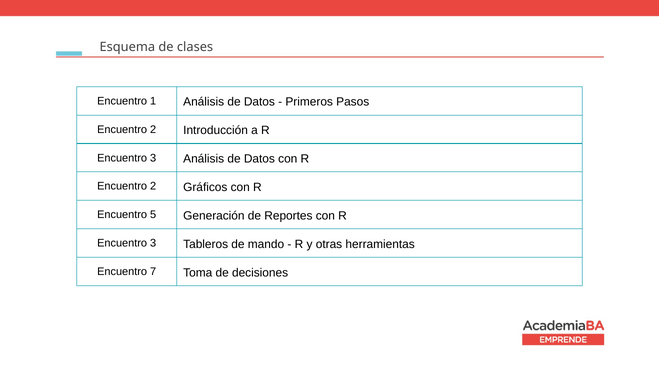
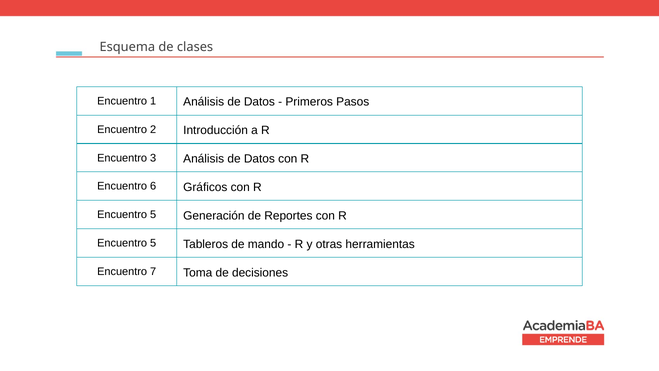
2 at (153, 186): 2 -> 6
3 at (153, 243): 3 -> 5
